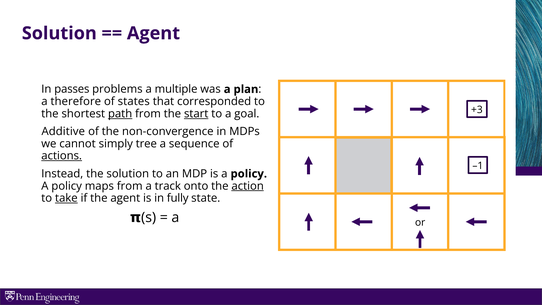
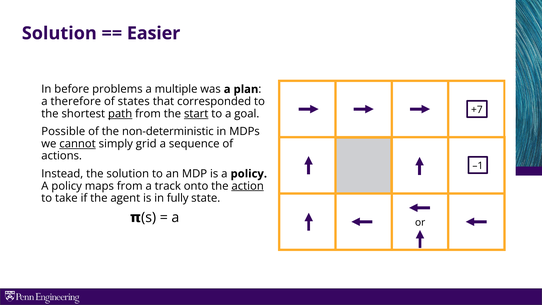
Agent at (153, 33): Agent -> Easier
passes: passes -> before
+3: +3 -> +7
Additive: Additive -> Possible
non-convergence: non-convergence -> non-deterministic
cannot underline: none -> present
tree: tree -> grid
actions underline: present -> none
take underline: present -> none
